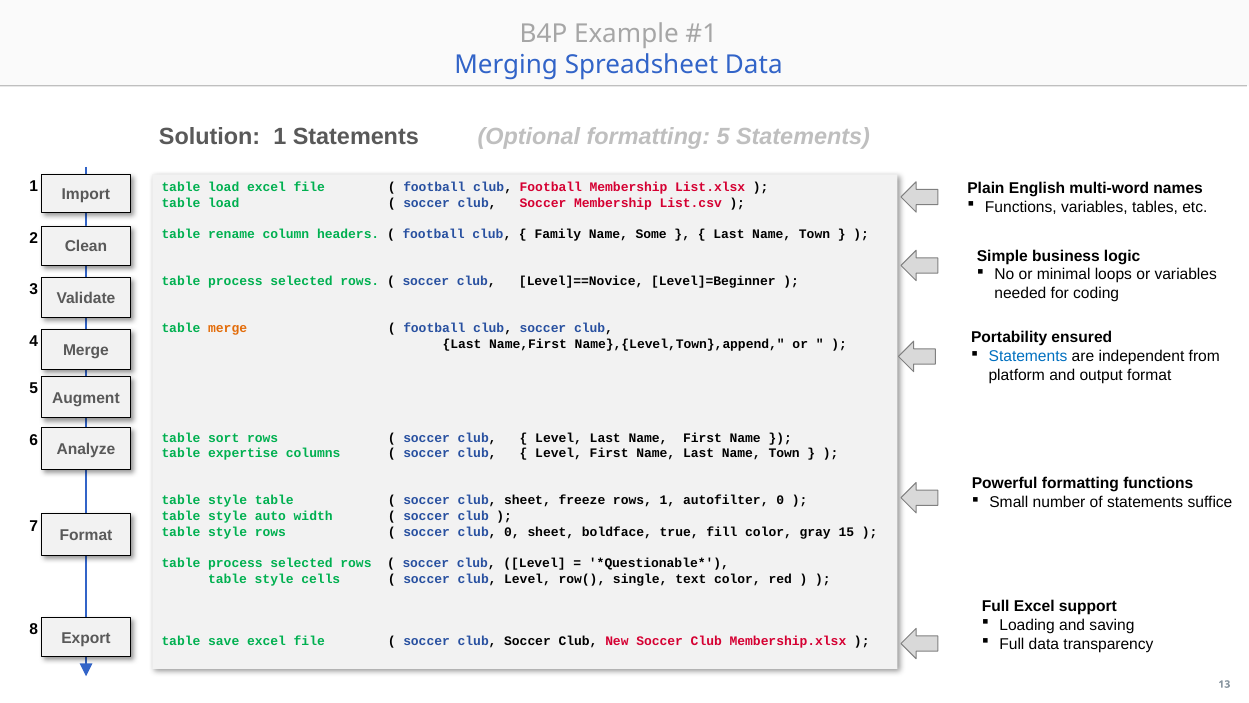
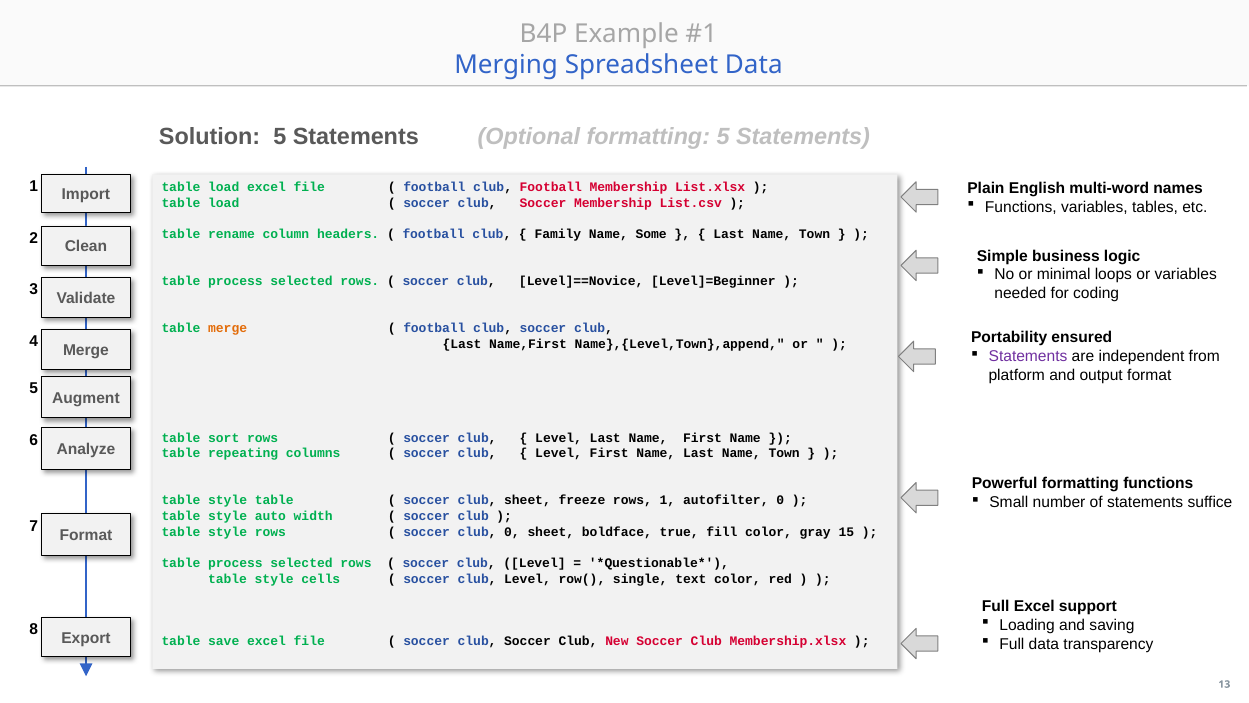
Solution 1: 1 -> 5
Statements at (1028, 356) colour: blue -> purple
expertise: expertise -> repeating
